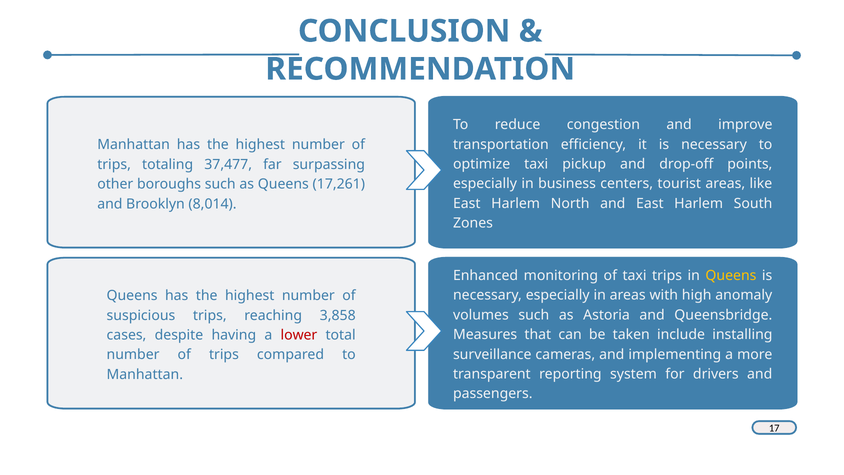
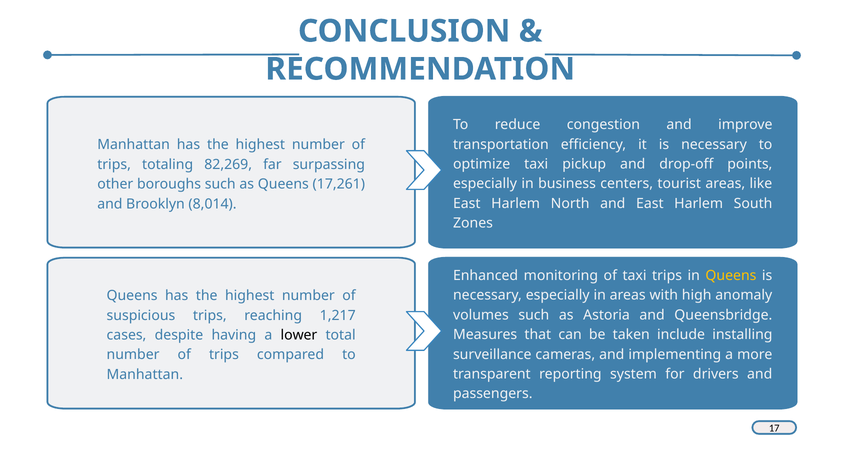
37,477: 37,477 -> 82,269
3,858: 3,858 -> 1,217
lower colour: red -> black
